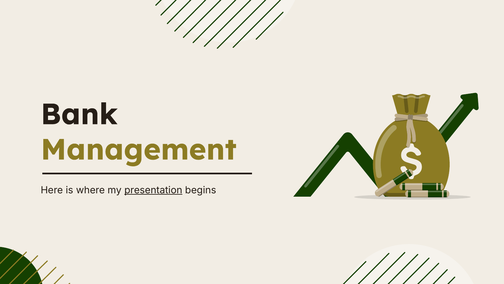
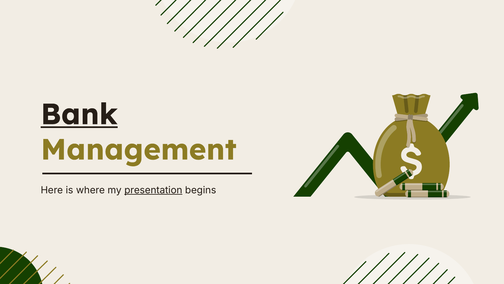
Bank underline: none -> present
